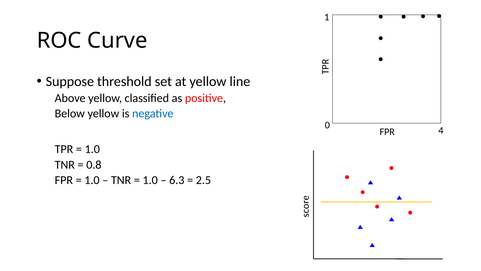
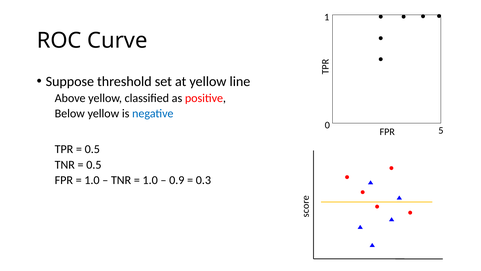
4: 4 -> 5
1.0 at (92, 149): 1.0 -> 0.5
0.8 at (94, 165): 0.8 -> 0.5
6.3: 6.3 -> 0.9
2.5: 2.5 -> 0.3
